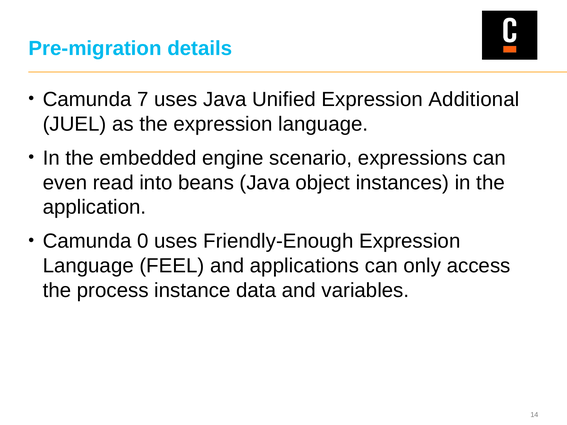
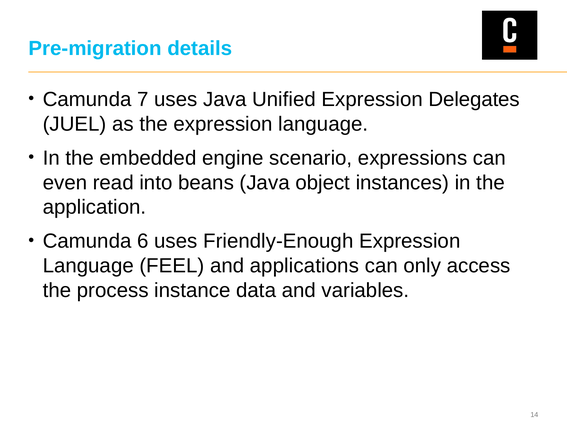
Additional: Additional -> Delegates
0: 0 -> 6
